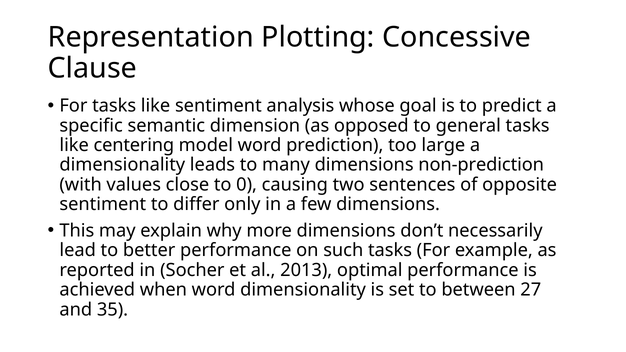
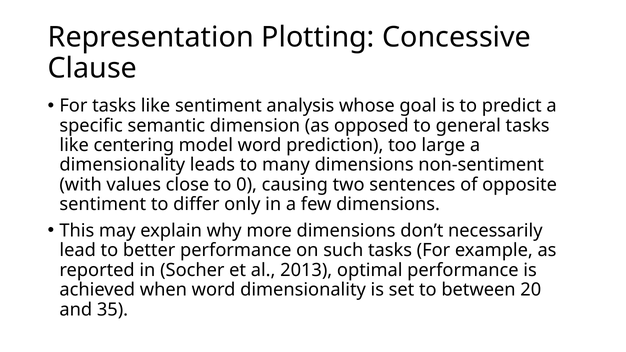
non-prediction: non-prediction -> non-sentiment
27: 27 -> 20
